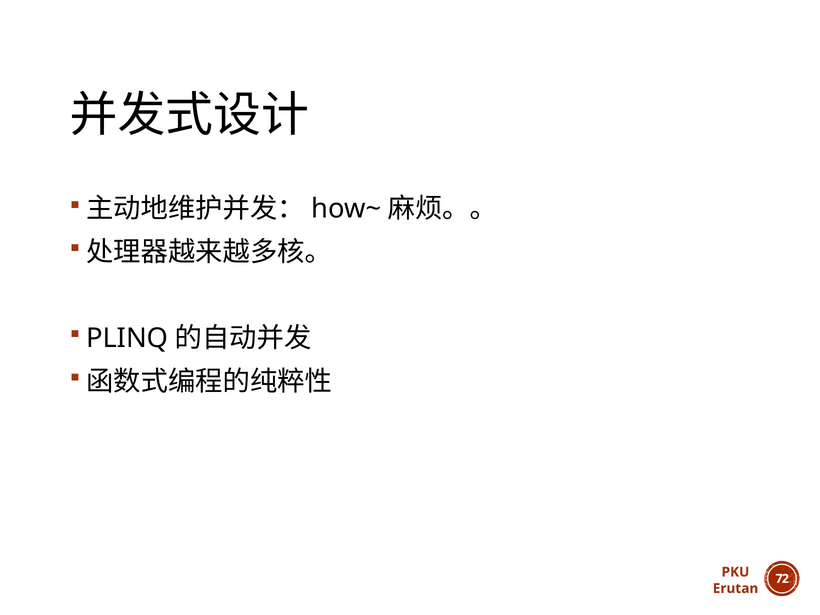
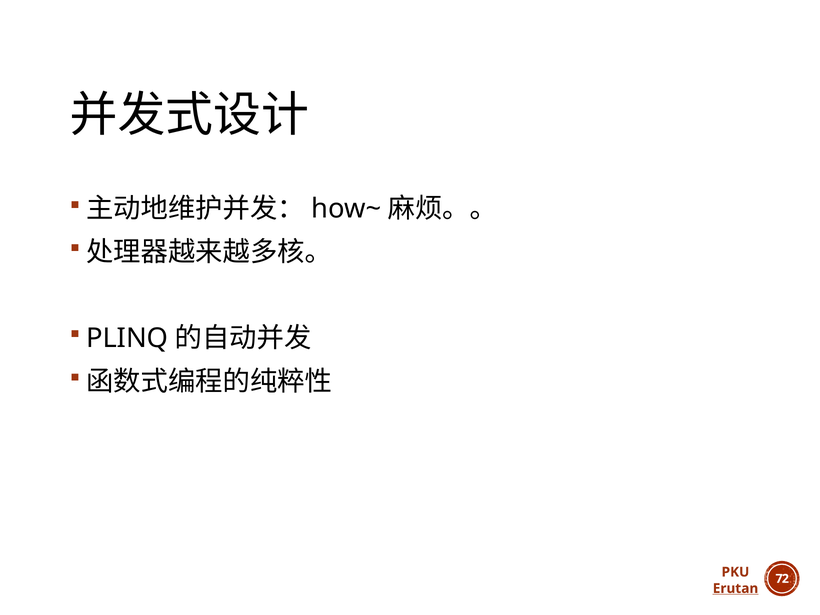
Erutan underline: none -> present
